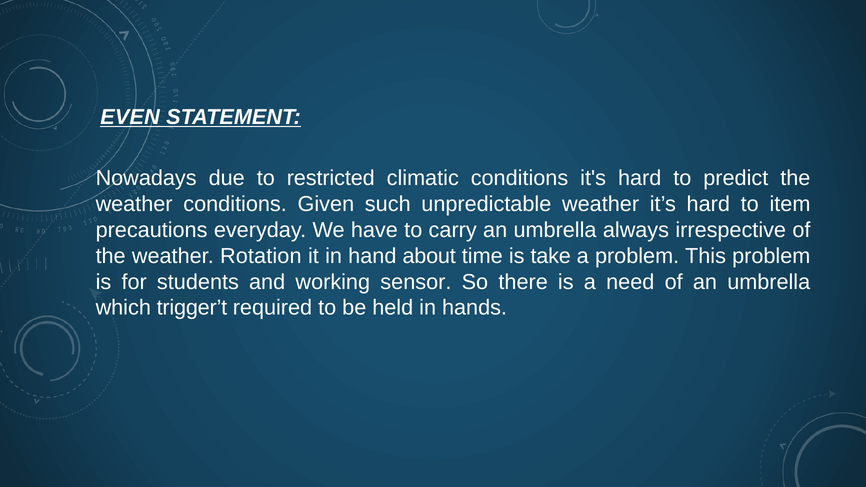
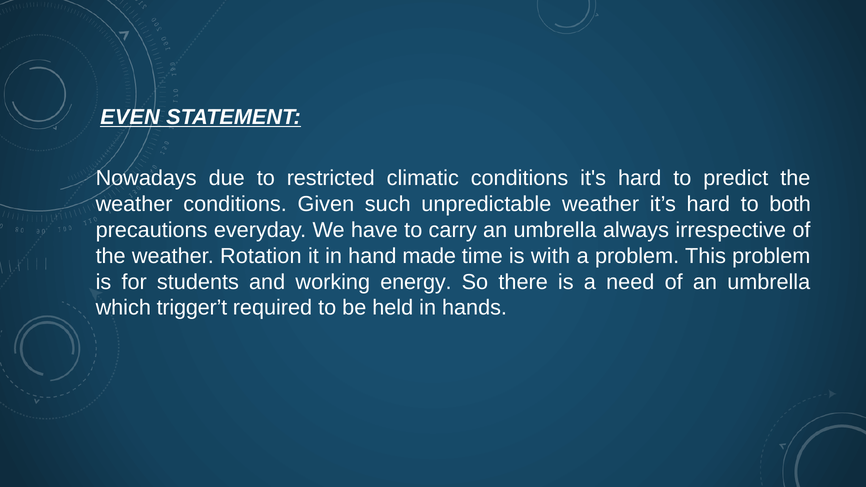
item: item -> both
about: about -> made
take: take -> with
sensor: sensor -> energy
